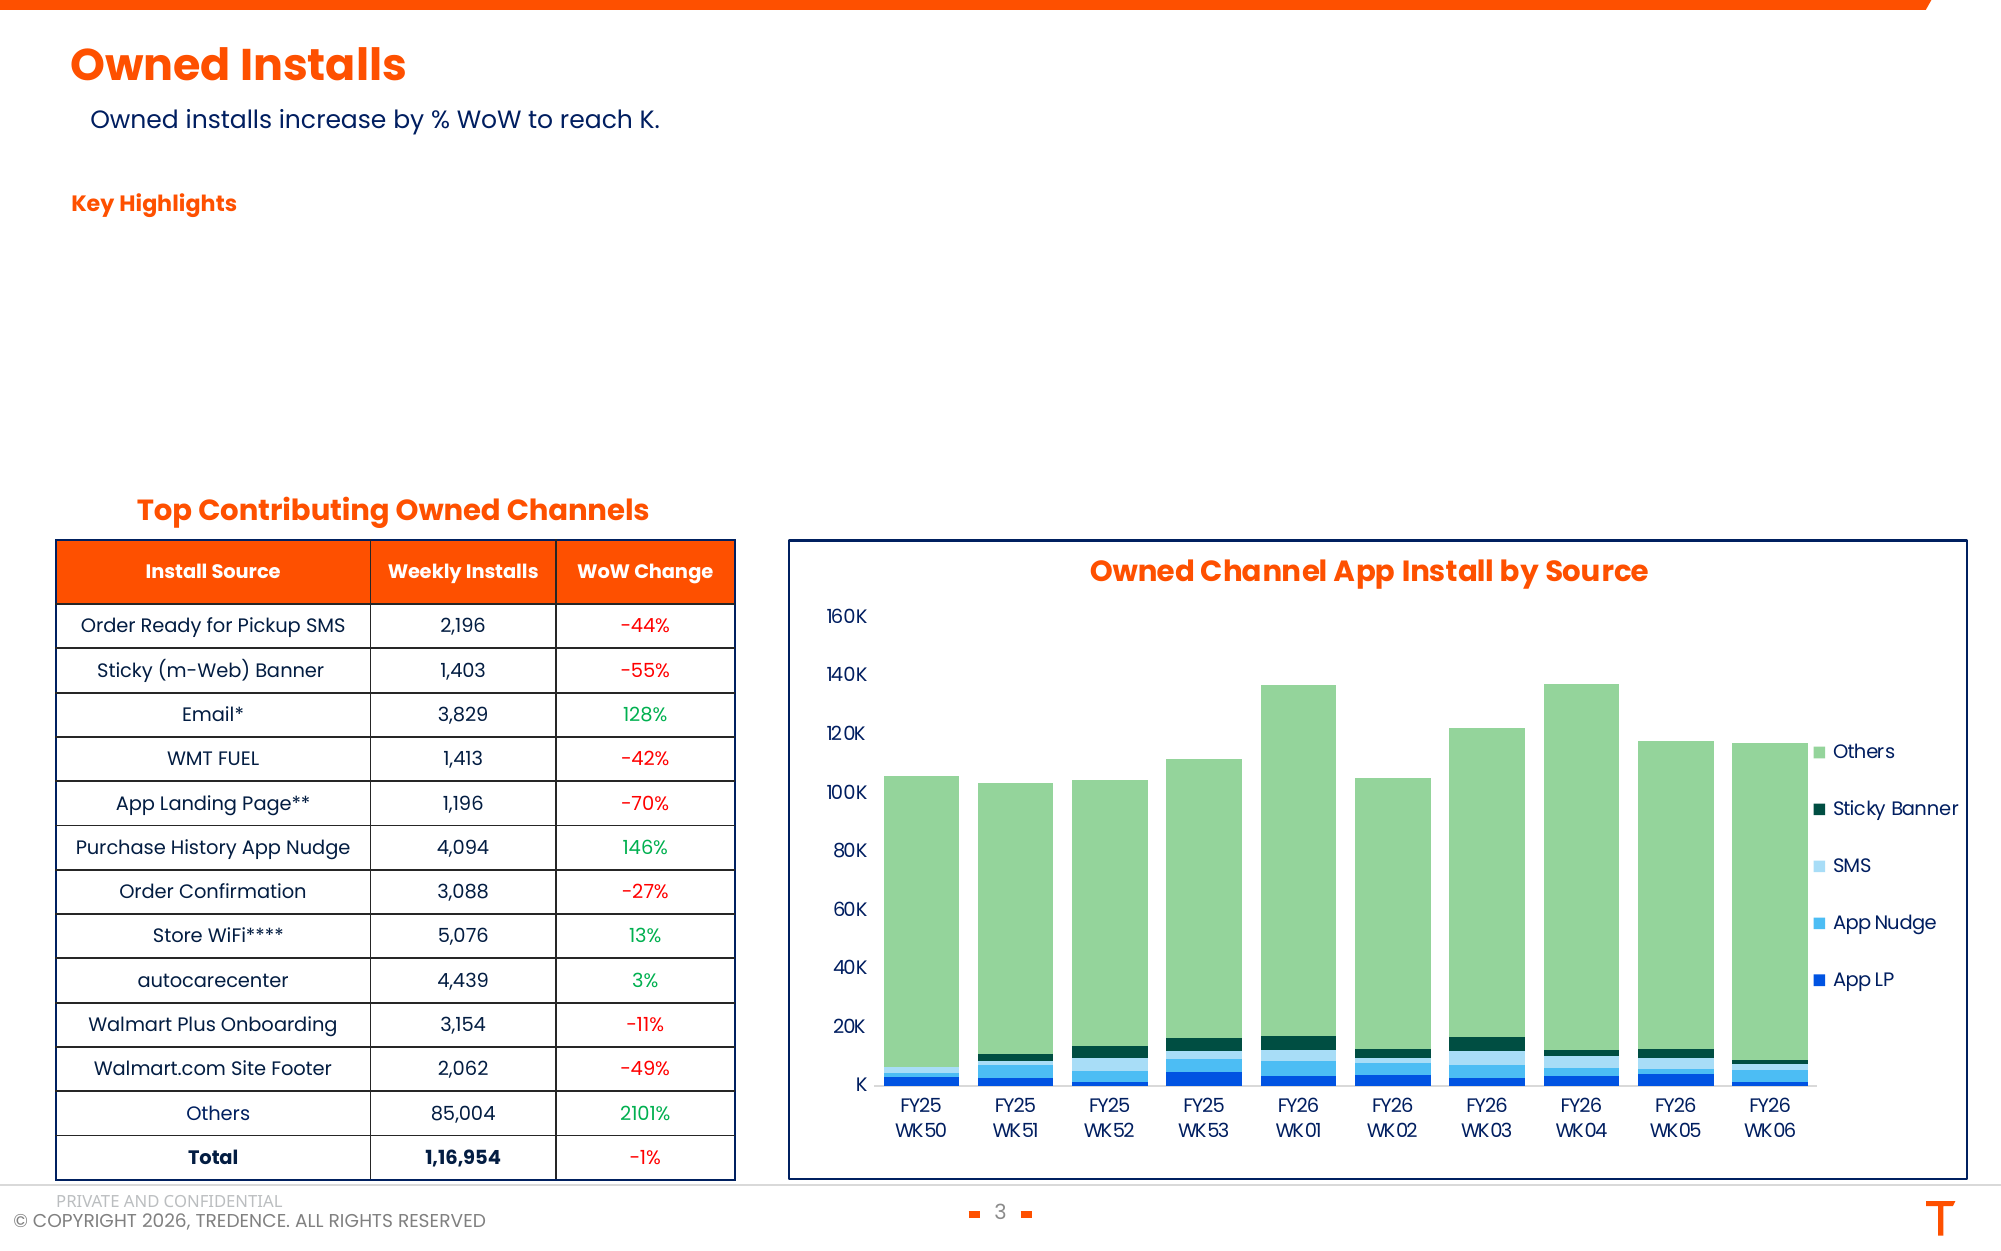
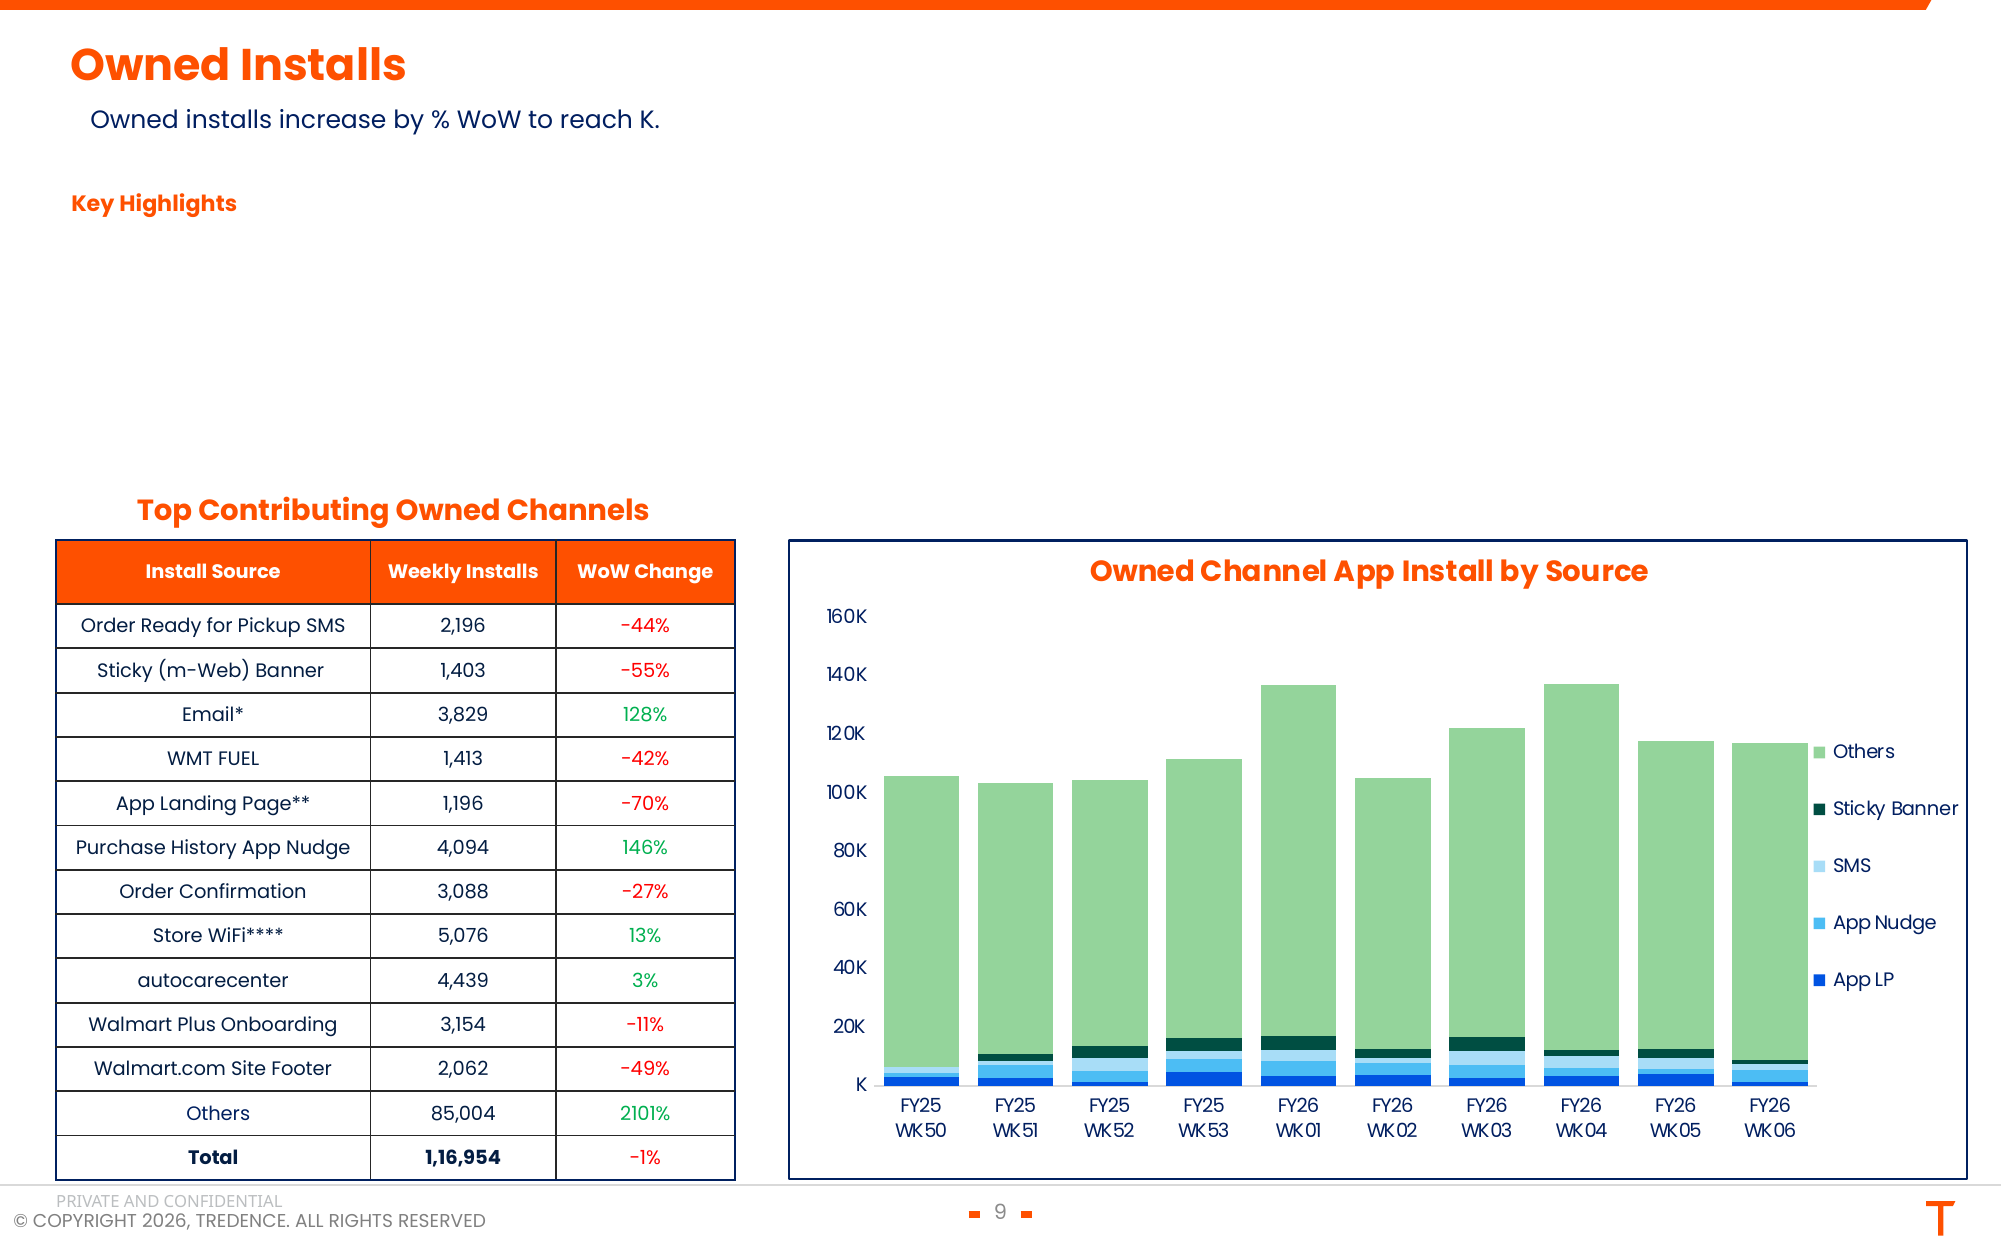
3: 3 -> 9
